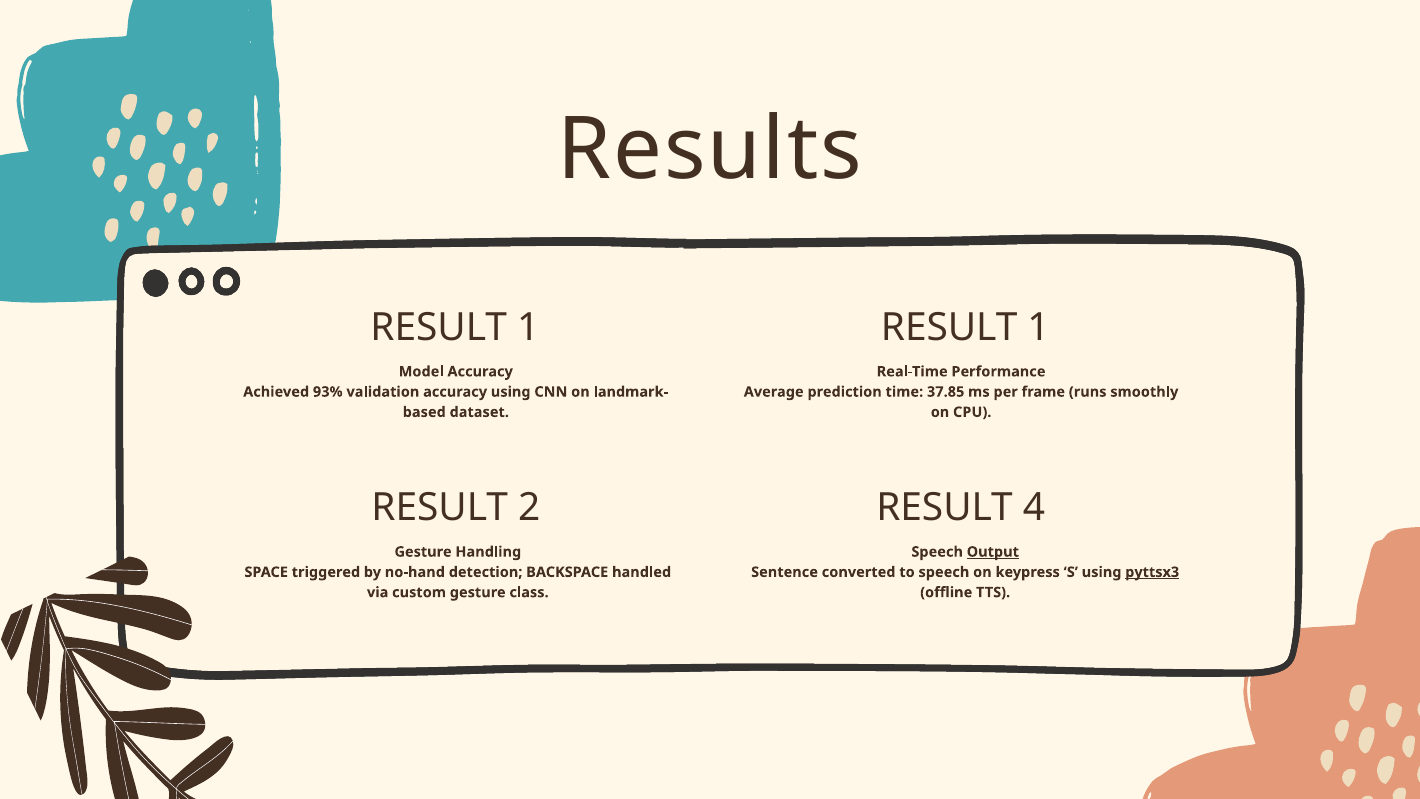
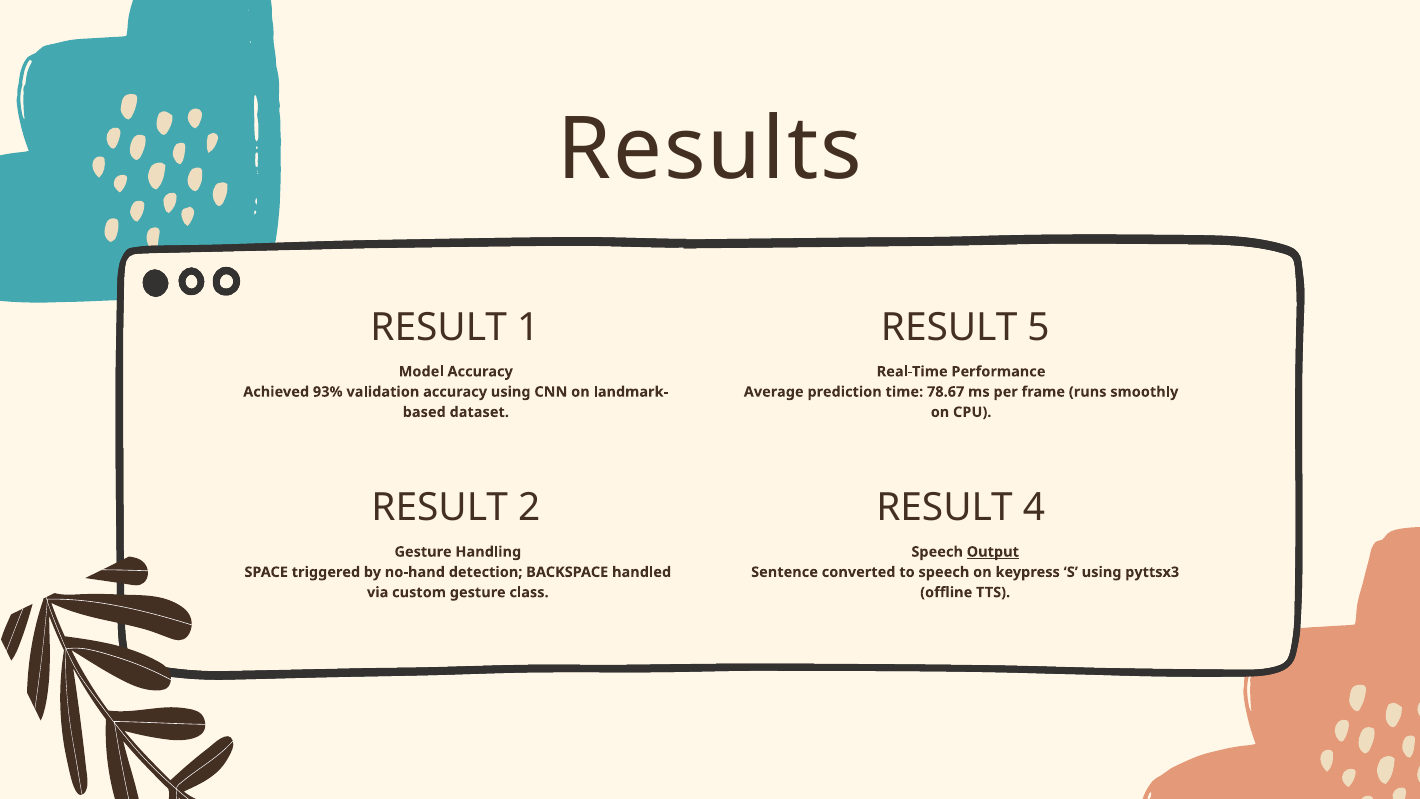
1 at (1039, 328): 1 -> 5
37.85: 37.85 -> 78.67
pyttsx3 underline: present -> none
